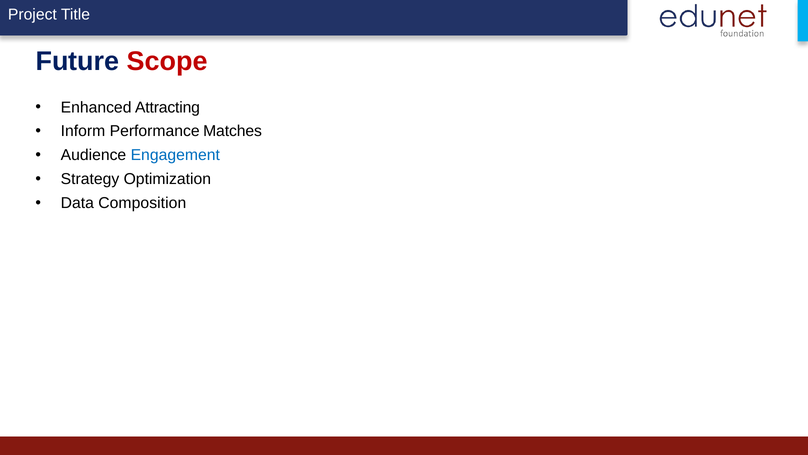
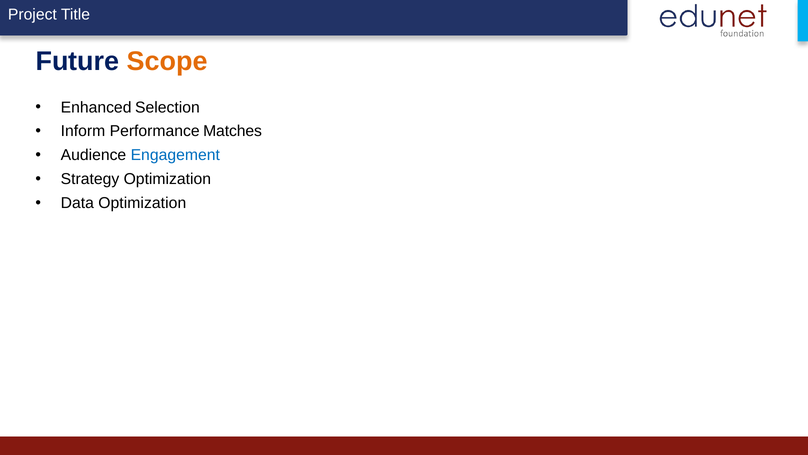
Scope colour: red -> orange
Attracting: Attracting -> Selection
Data Composition: Composition -> Optimization
